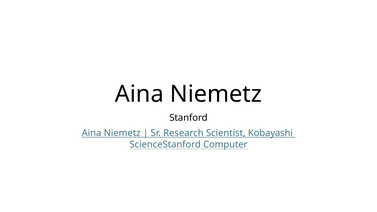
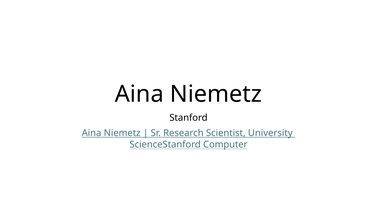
Kobayashi: Kobayashi -> University
